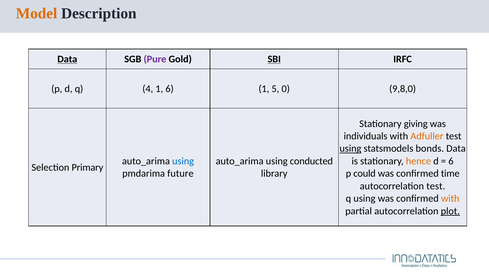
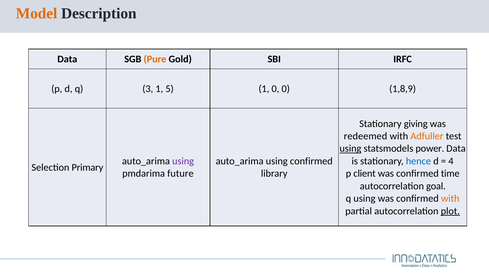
Data at (67, 59) underline: present -> none
Pure colour: purple -> orange
SBI underline: present -> none
4: 4 -> 3
1 6: 6 -> 5
1 5: 5 -> 0
9,8,0: 9,8,0 -> 1,8,9
individuals: individuals -> redeemed
bonds: bonds -> power
using at (183, 161) colour: blue -> purple
using conducted: conducted -> confirmed
hence colour: orange -> blue
6 at (451, 161): 6 -> 4
could: could -> client
autocorrelation test: test -> goal
